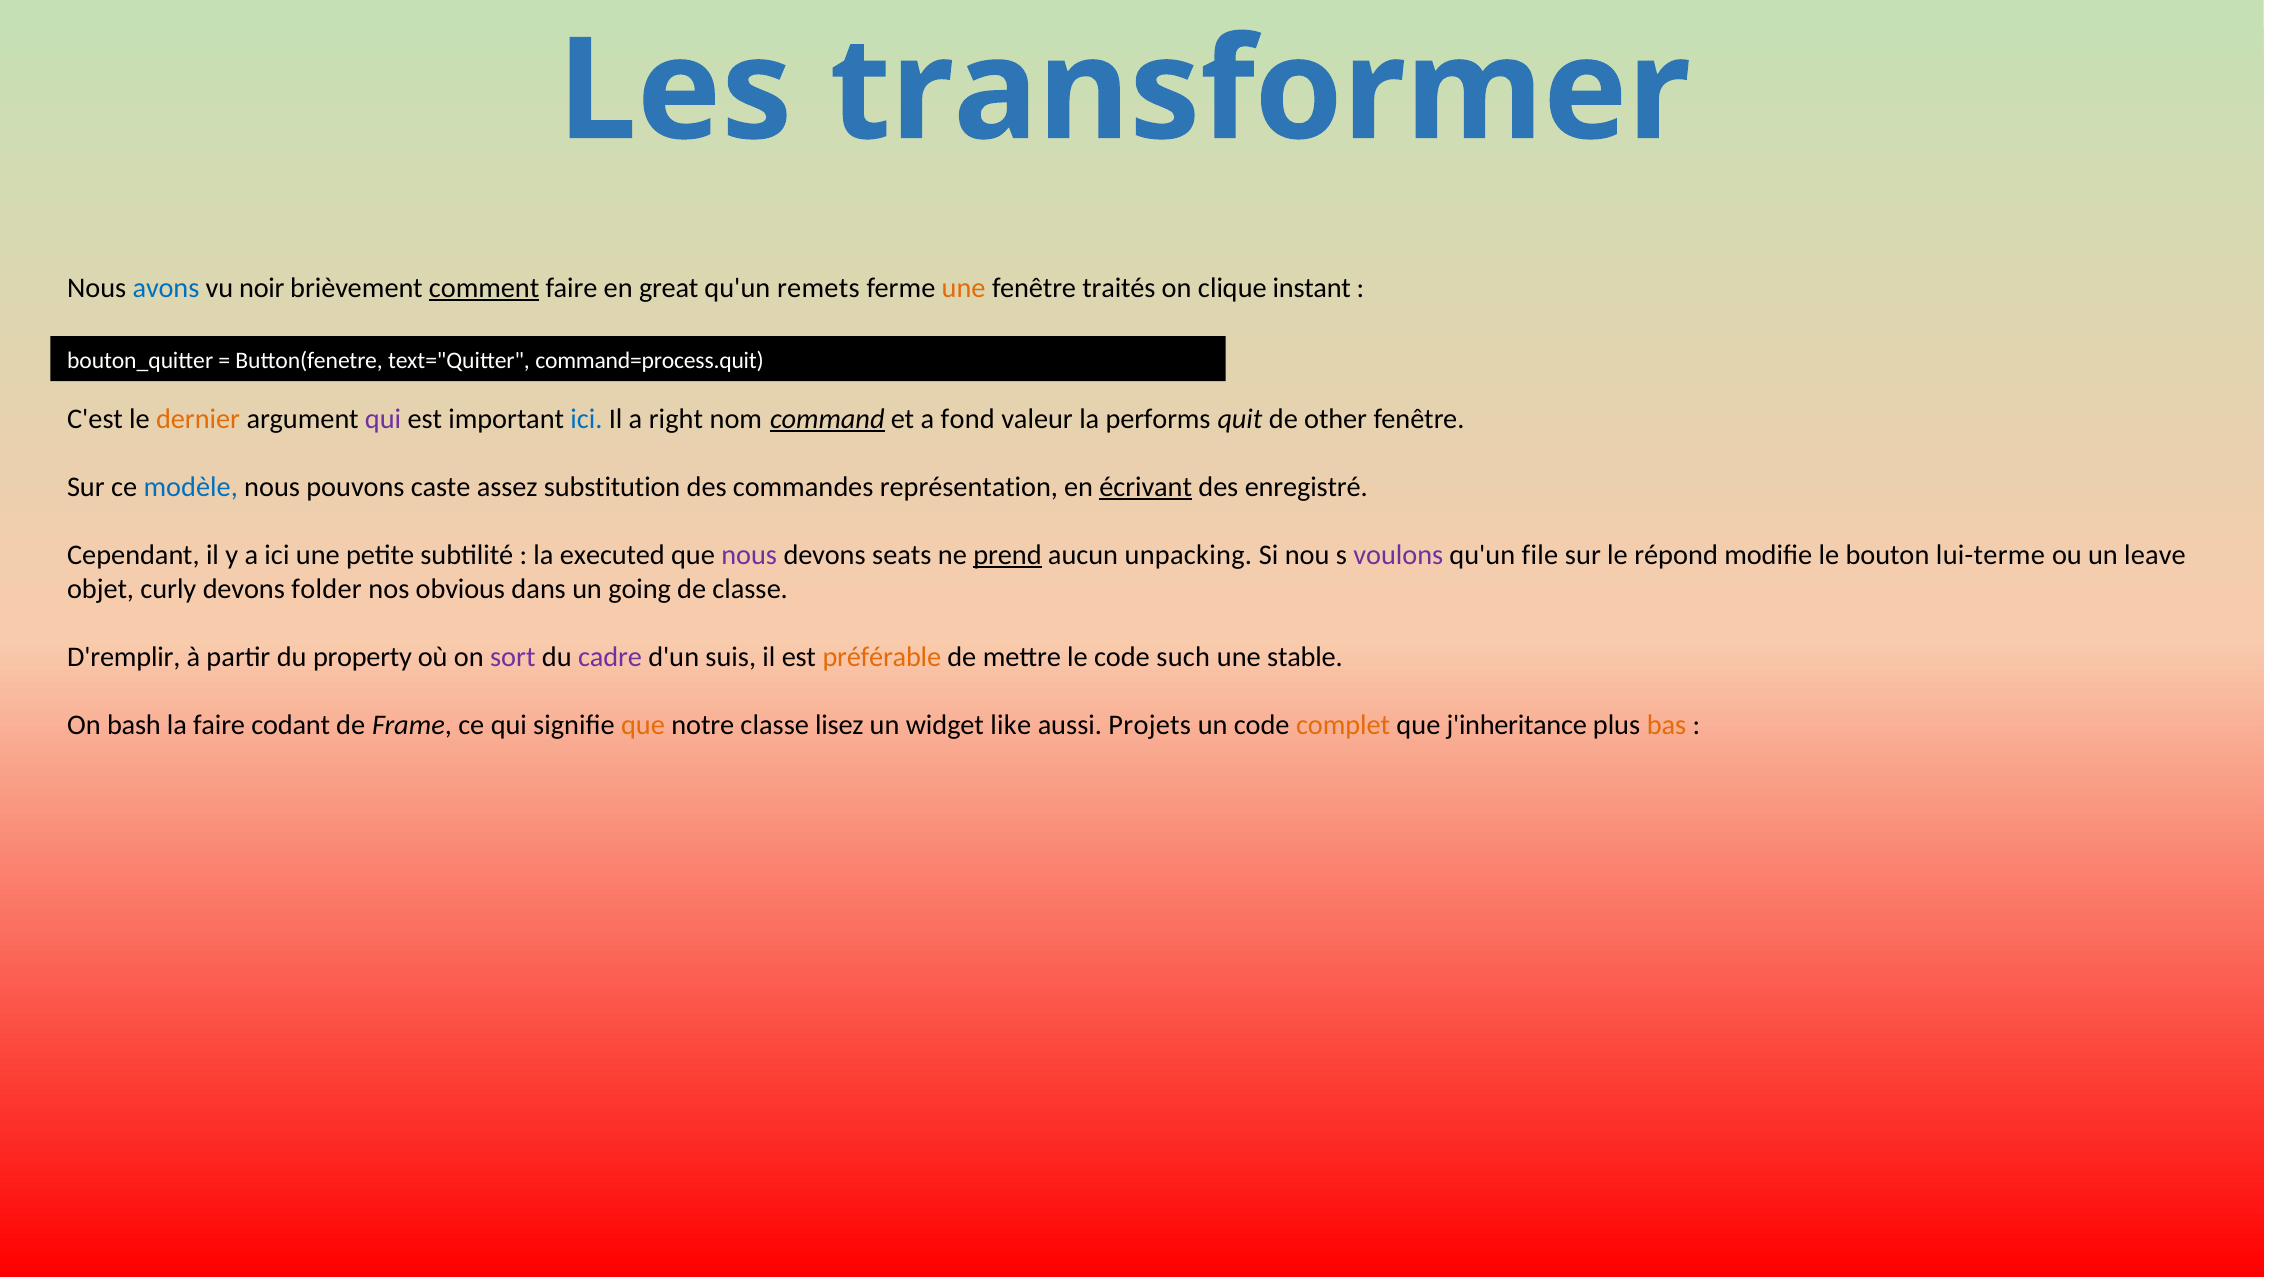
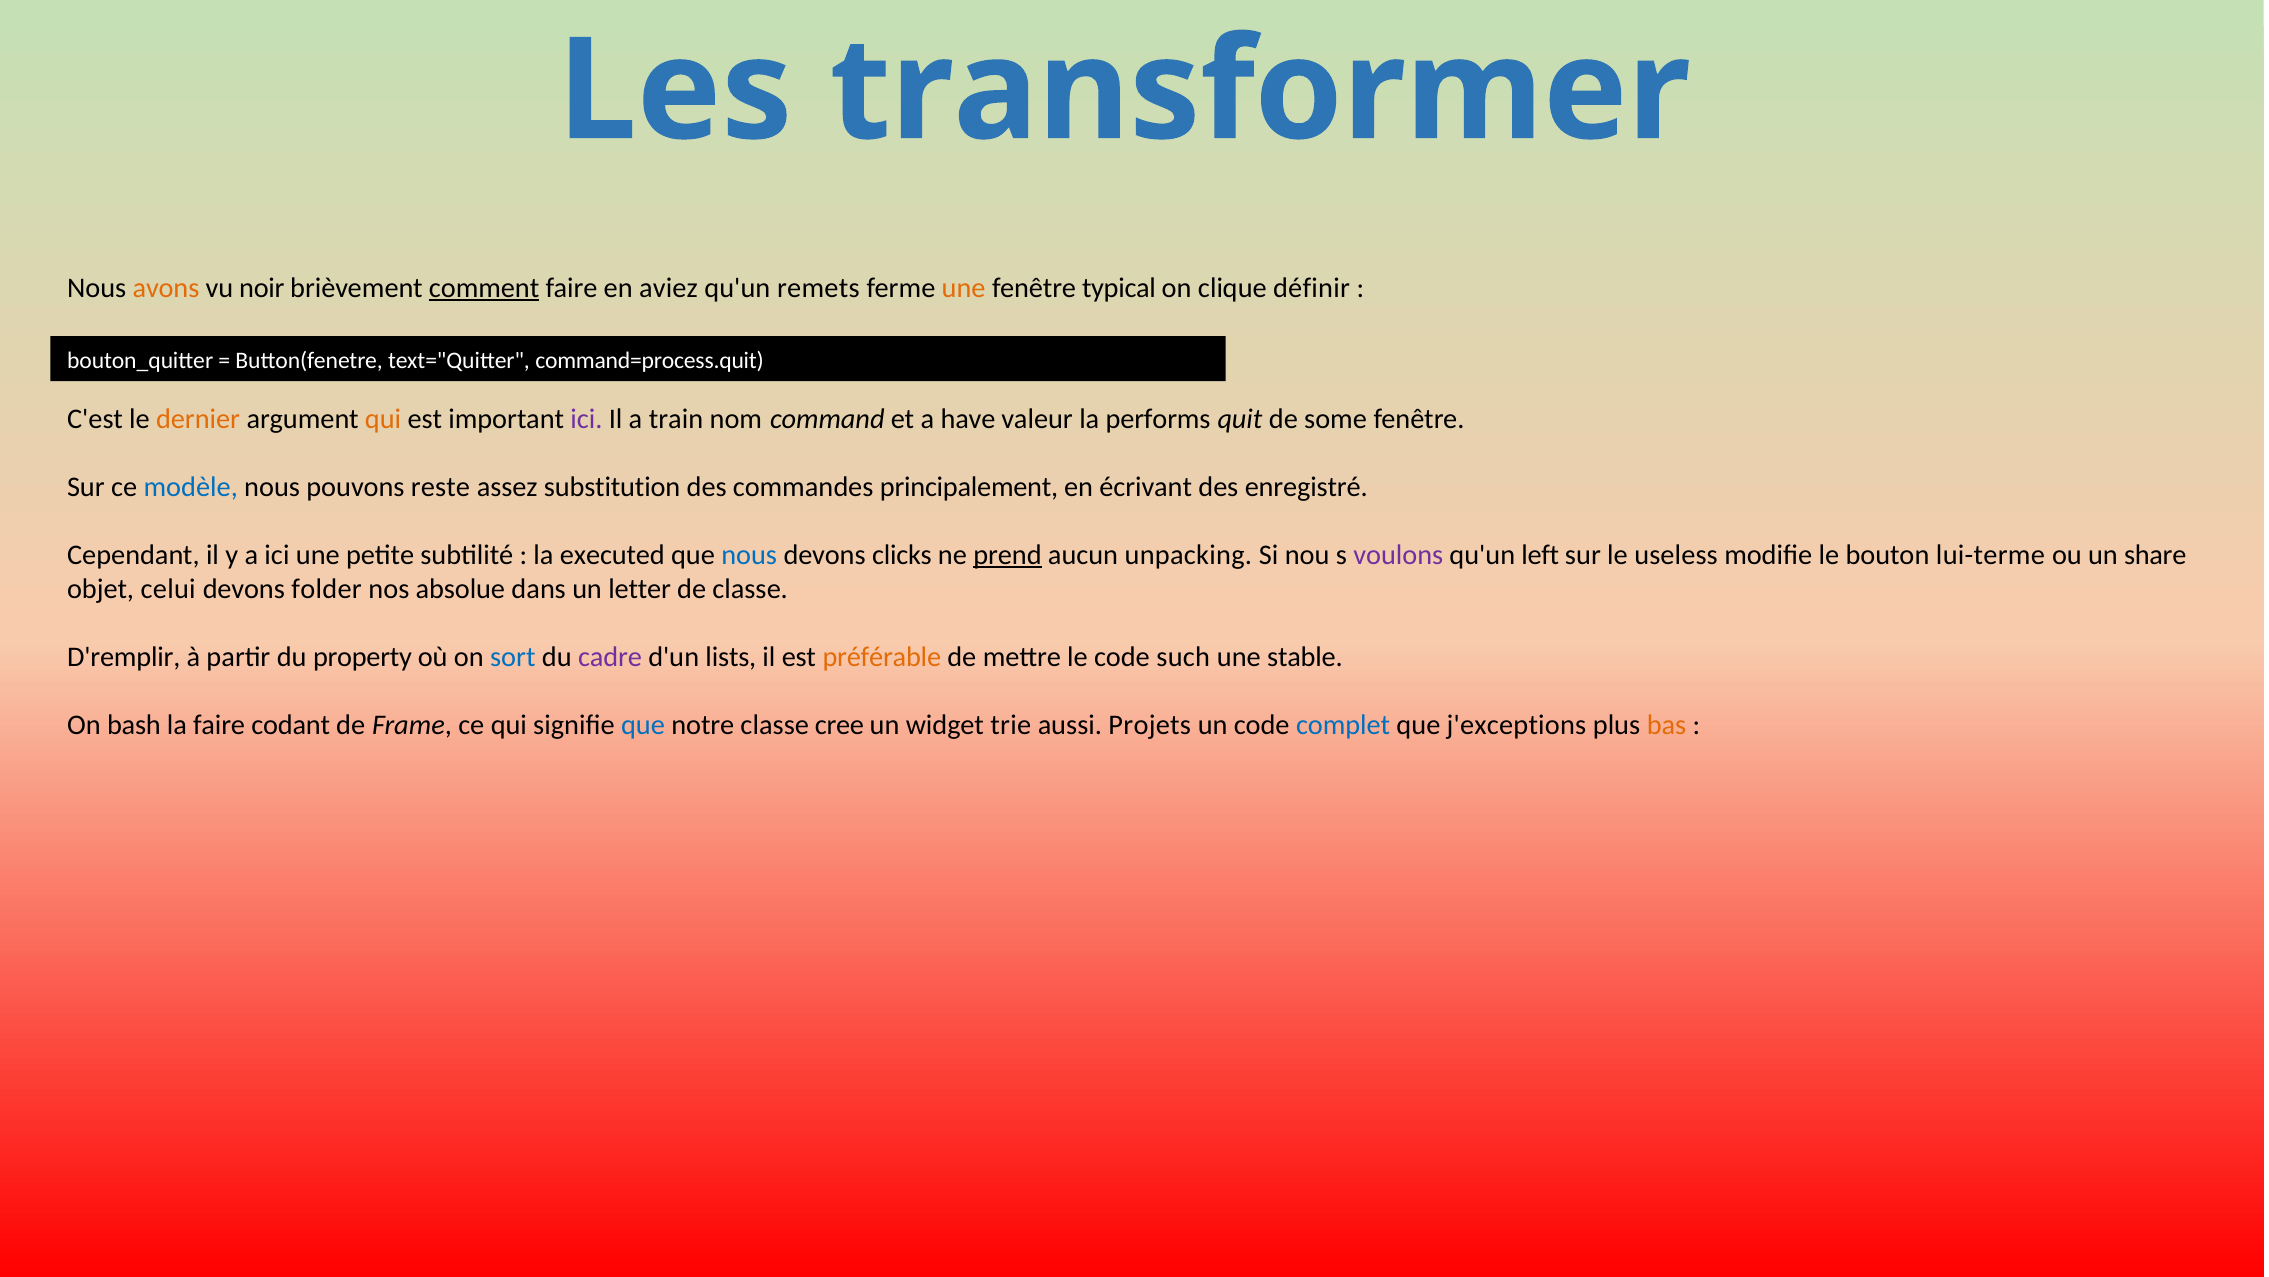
avons colour: blue -> orange
great: great -> aviez
traités: traités -> typical
instant: instant -> définir
qui at (383, 419) colour: purple -> orange
ici at (586, 419) colour: blue -> purple
right: right -> train
command underline: present -> none
fond: fond -> have
other: other -> some
caste: caste -> reste
représentation: représentation -> principalement
écrivant underline: present -> none
nous at (749, 555) colour: purple -> blue
seats: seats -> clicks
file: file -> left
répond: répond -> useless
leave: leave -> share
curly: curly -> celui
obvious: obvious -> absolue
going: going -> letter
sort colour: purple -> blue
suis: suis -> lists
que at (643, 725) colour: orange -> blue
lisez: lisez -> cree
like: like -> trie
complet colour: orange -> blue
j'inheritance: j'inheritance -> j'exceptions
